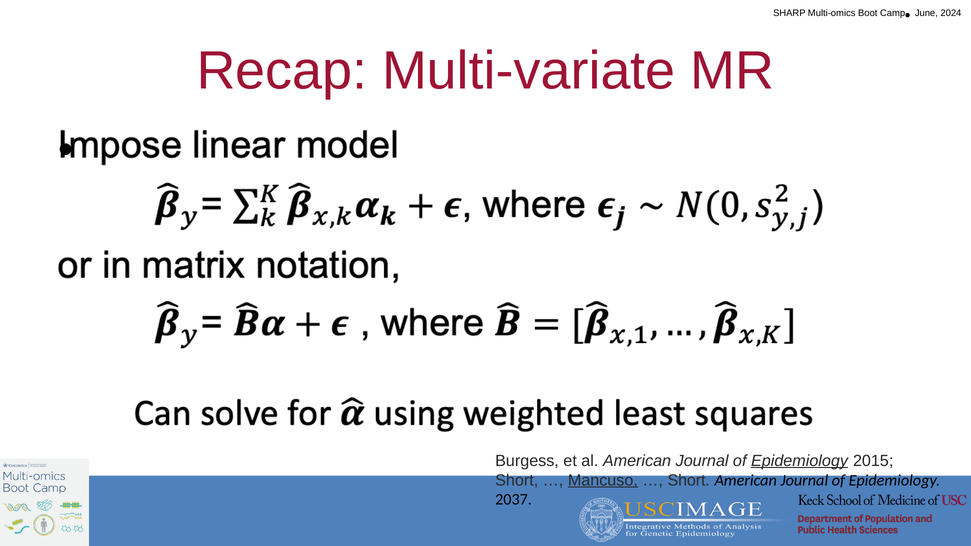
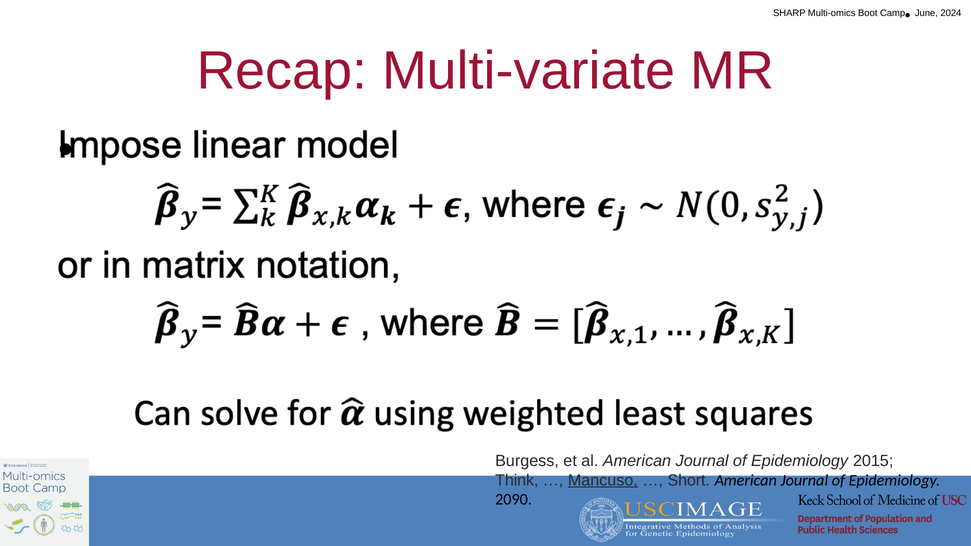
Epidemiology at (800, 461) underline: present -> none
Short at (517, 480): Short -> Think
2037: 2037 -> 2090
